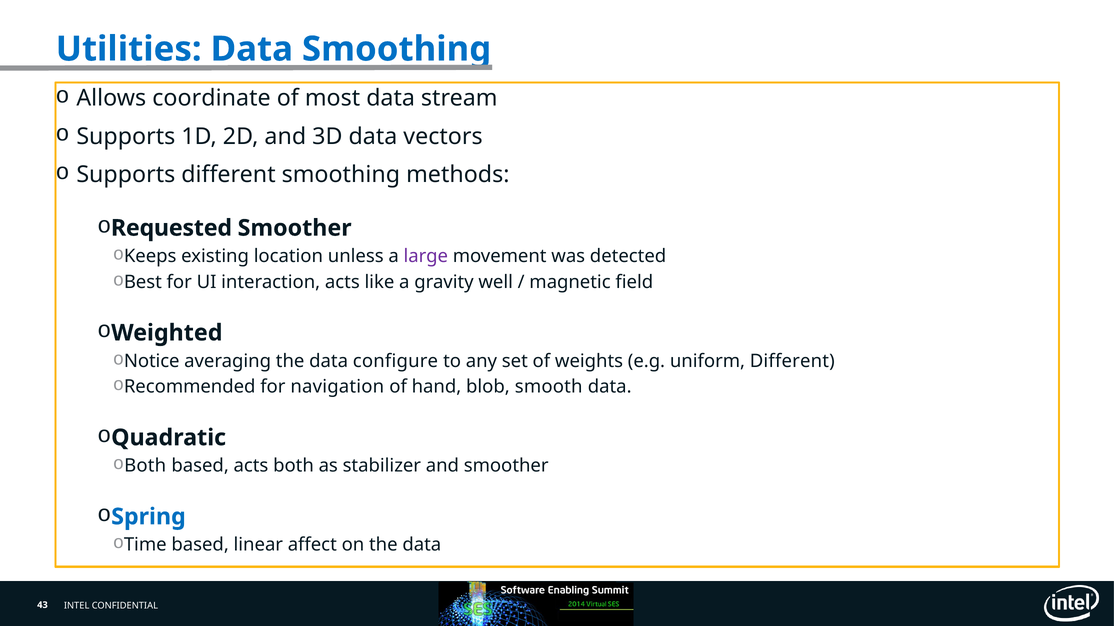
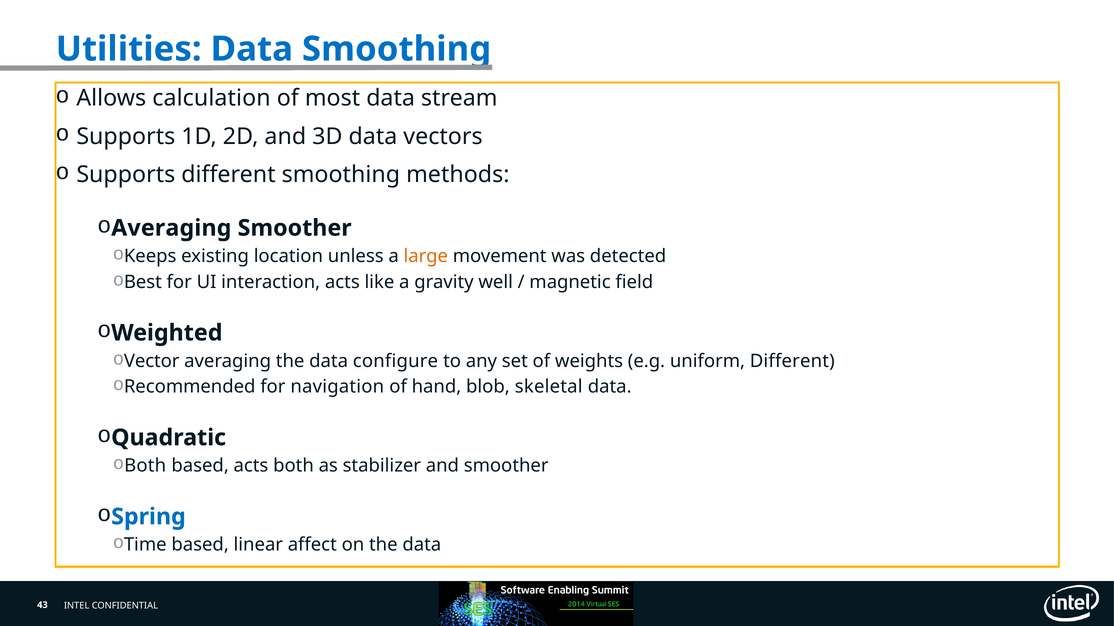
coordinate: coordinate -> calculation
Requested at (171, 228): Requested -> Averaging
large colour: purple -> orange
Notice: Notice -> Vector
smooth: smooth -> skeletal
